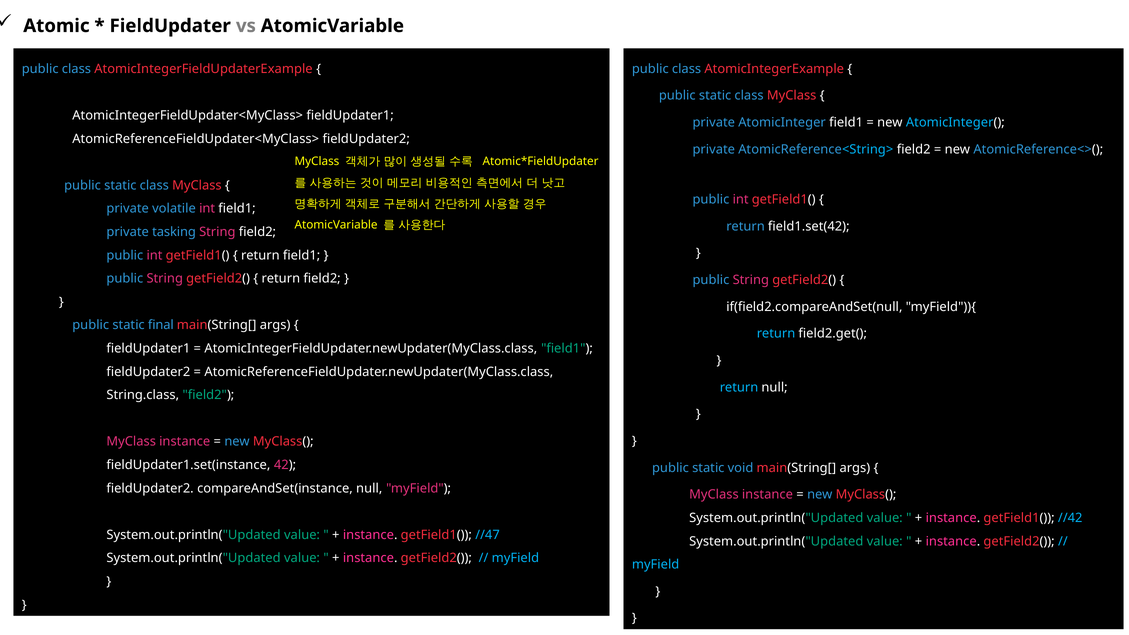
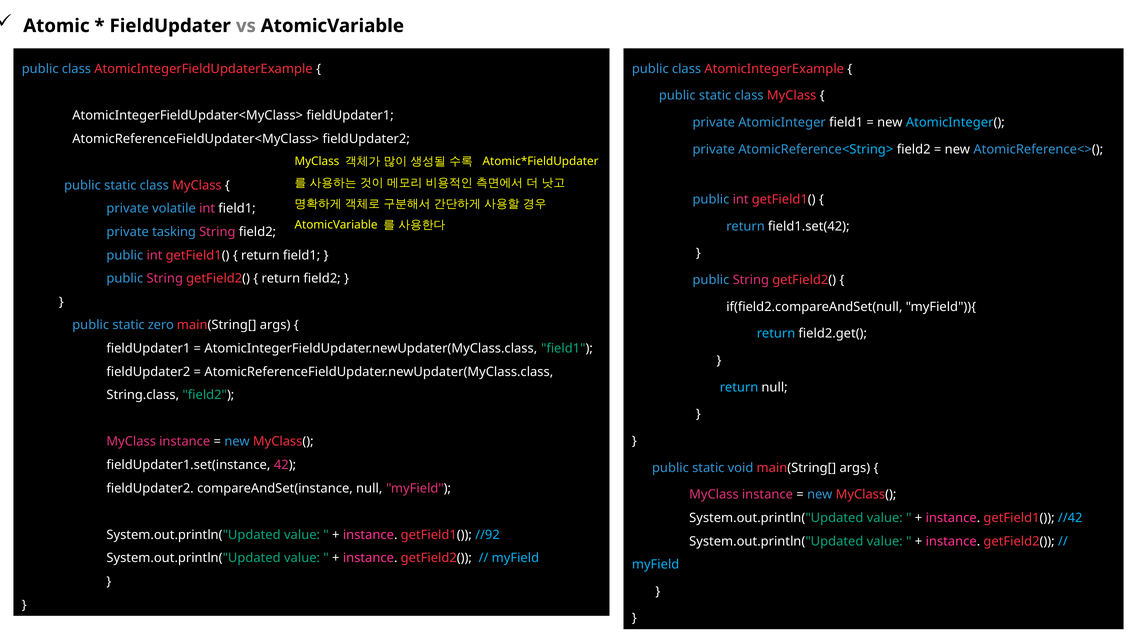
final: final -> zero
//47: //47 -> //92
